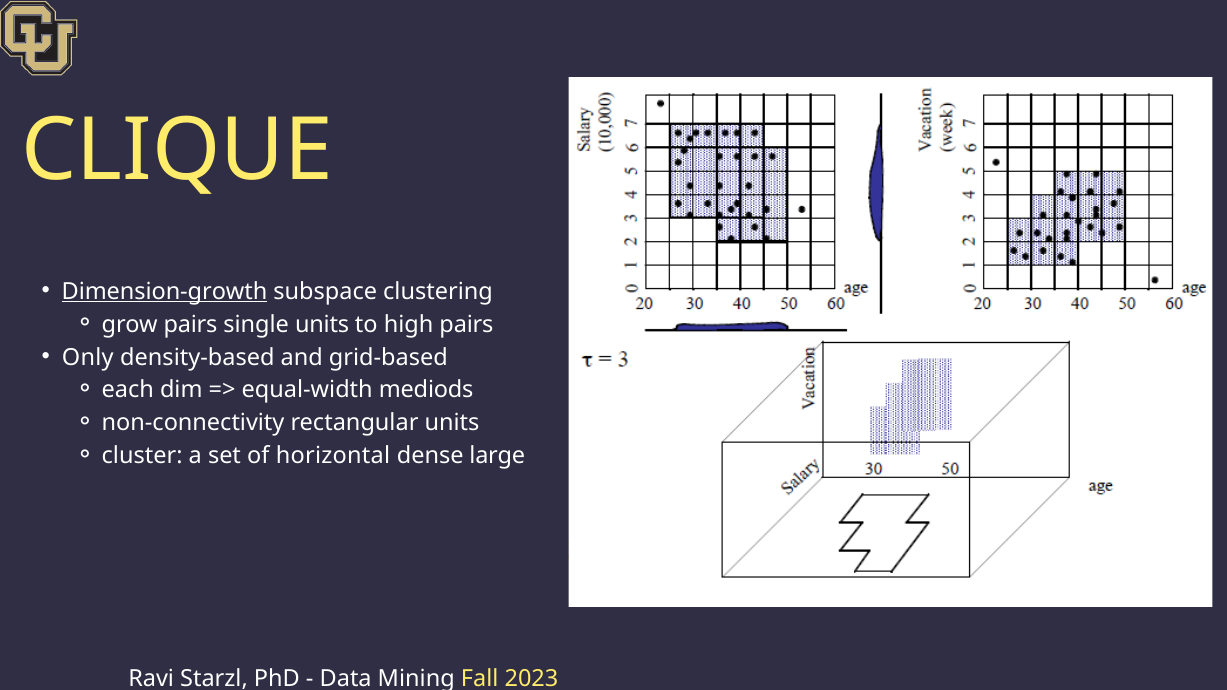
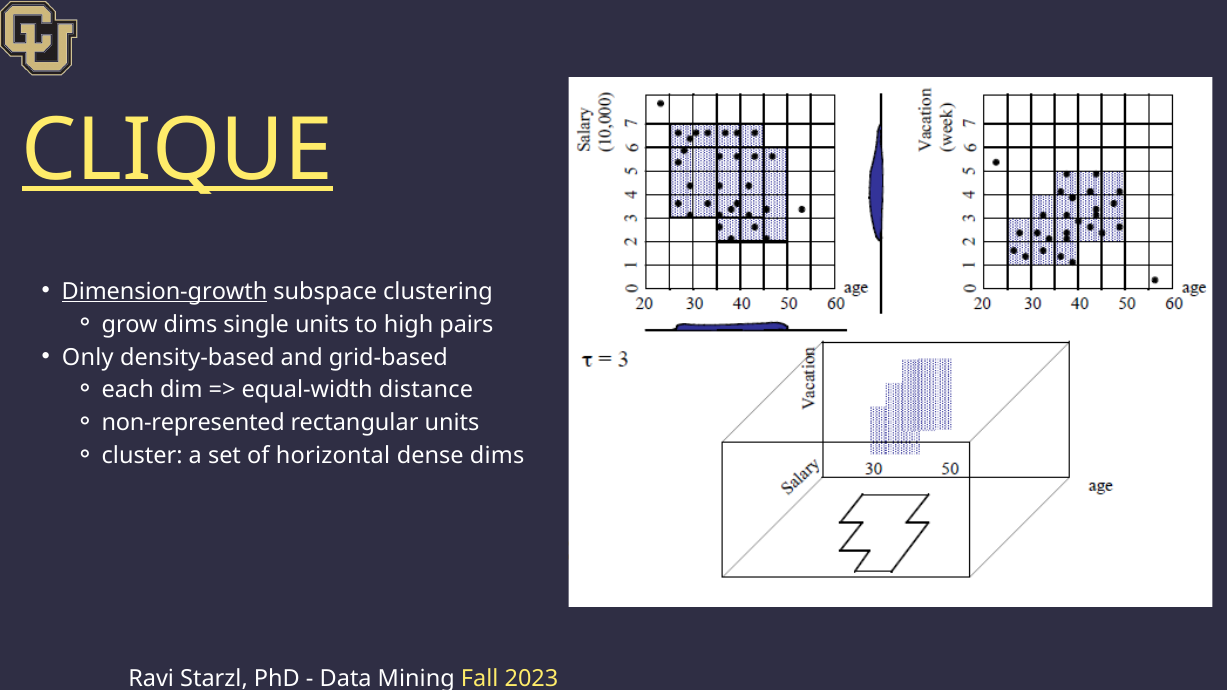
CLIQUE underline: none -> present
grow pairs: pairs -> dims
mediods: mediods -> distance
non-connectivity: non-connectivity -> non-represented
dense large: large -> dims
